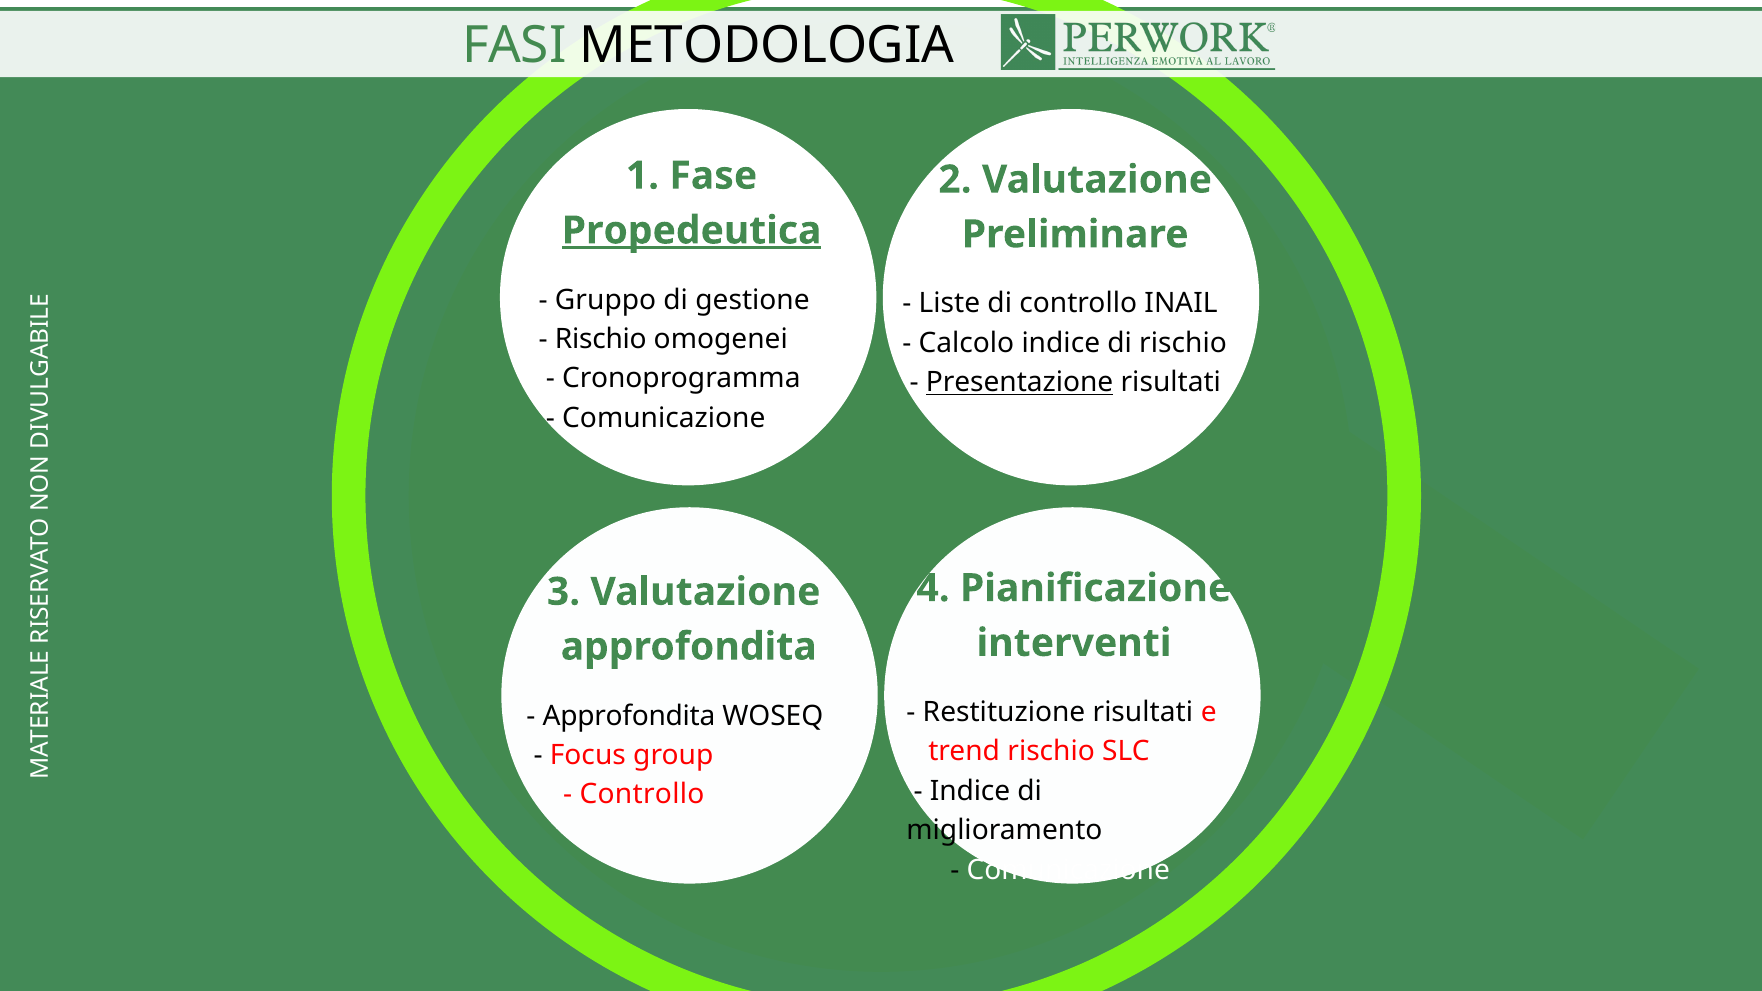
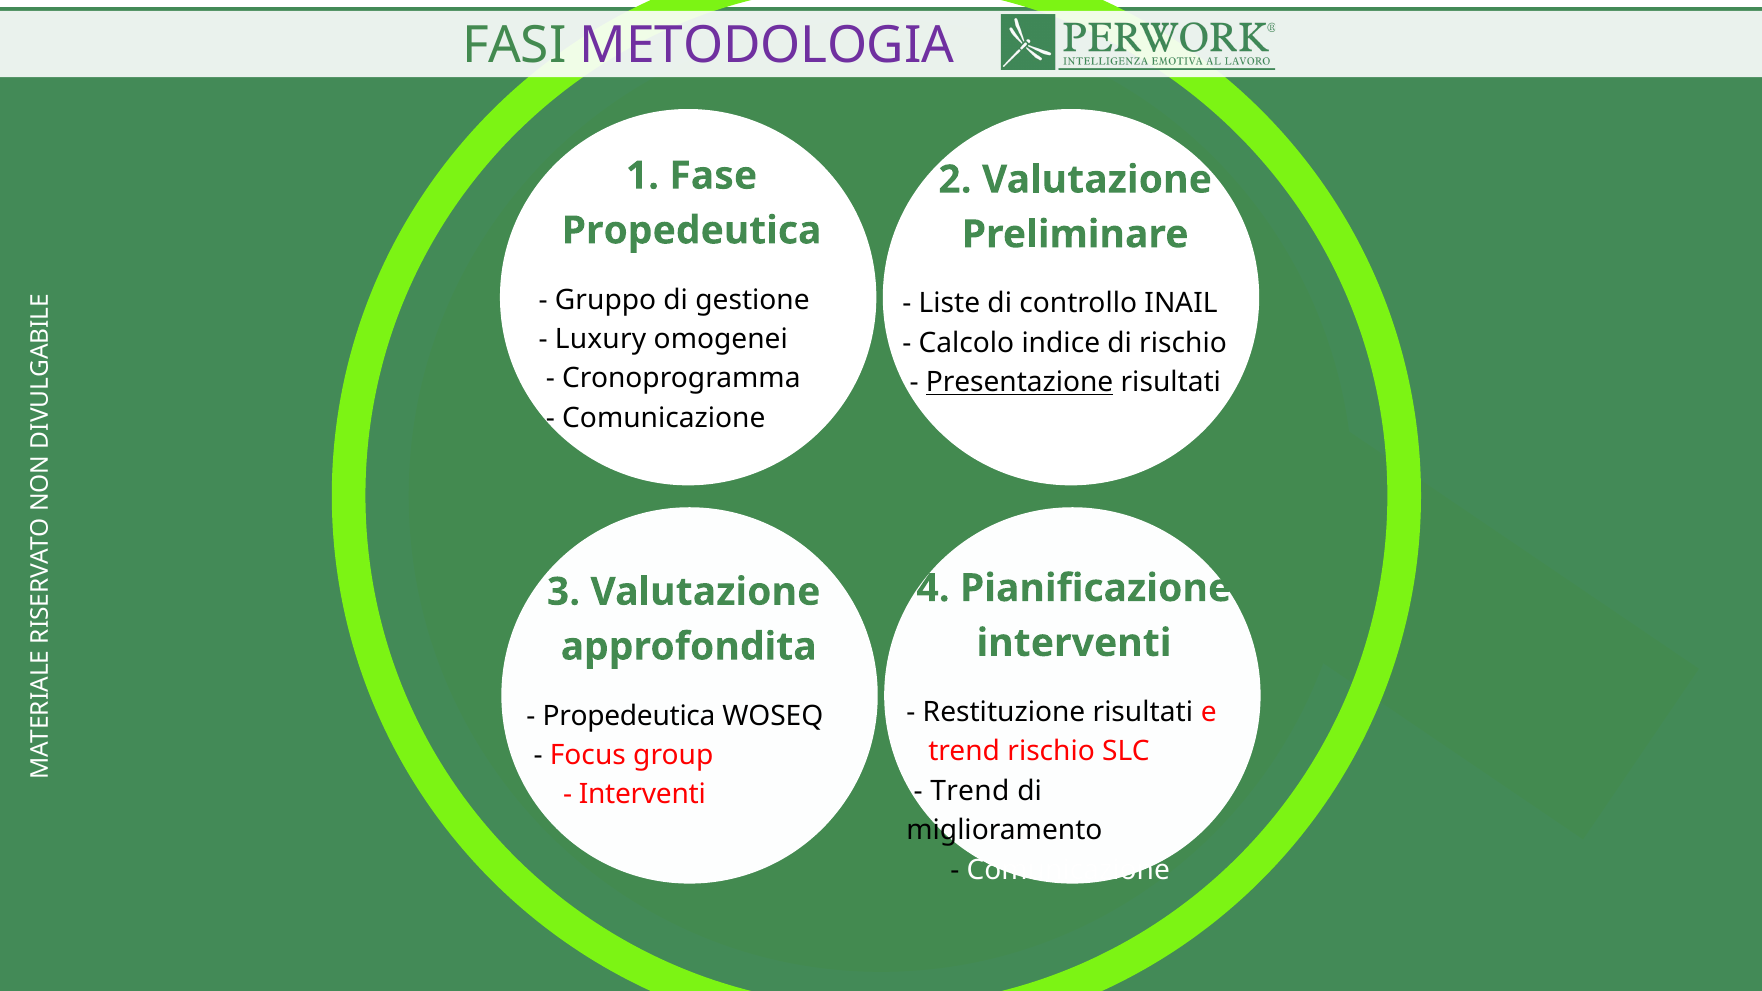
METODOLOGIA colour: black -> purple
Propedeutica at (692, 231) underline: present -> none
Rischio at (601, 339): Rischio -> Luxury
Approfondita at (629, 716): Approfondita -> Propedeutica
Indice at (970, 791): Indice -> Trend
Controllo at (642, 795): Controllo -> Interventi
